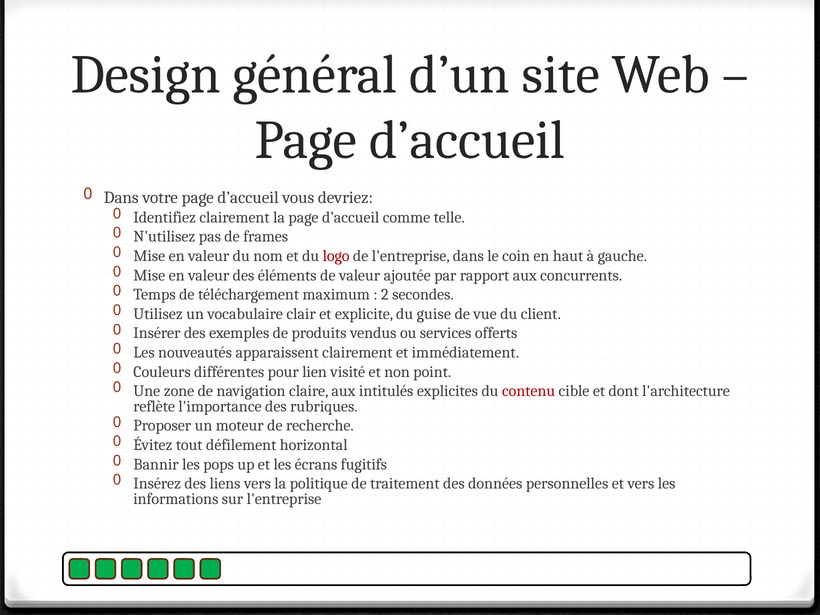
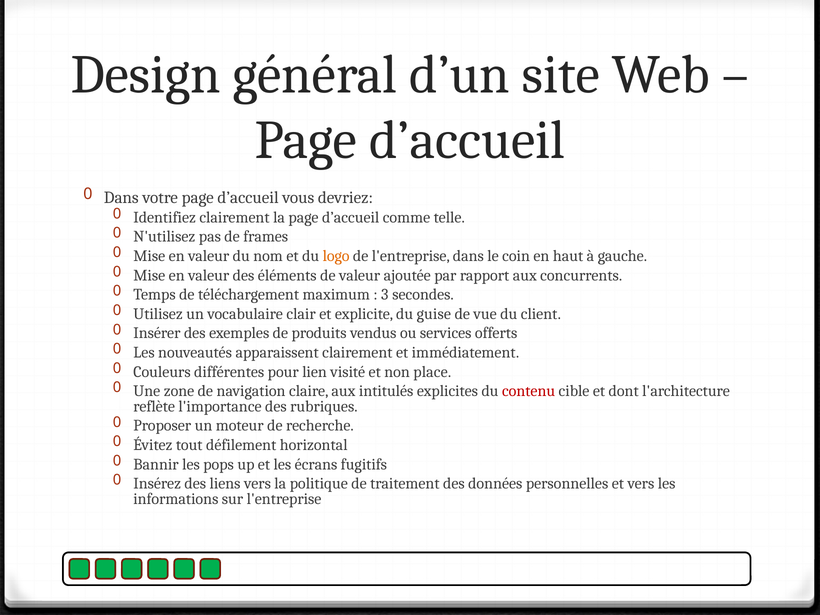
logo colour: red -> orange
2: 2 -> 3
point: point -> place
